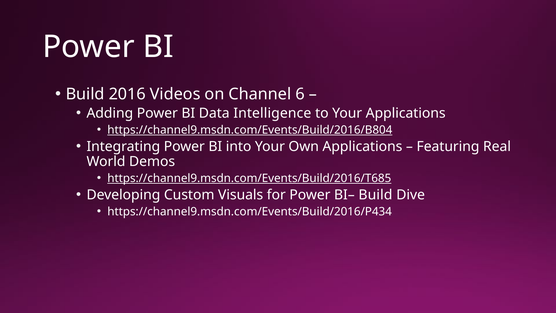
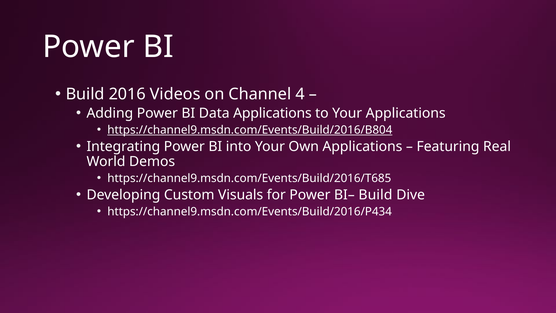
6: 6 -> 4
Data Intelligence: Intelligence -> Applications
https://channel9.msdn.com/Events/Build/2016/T685 underline: present -> none
